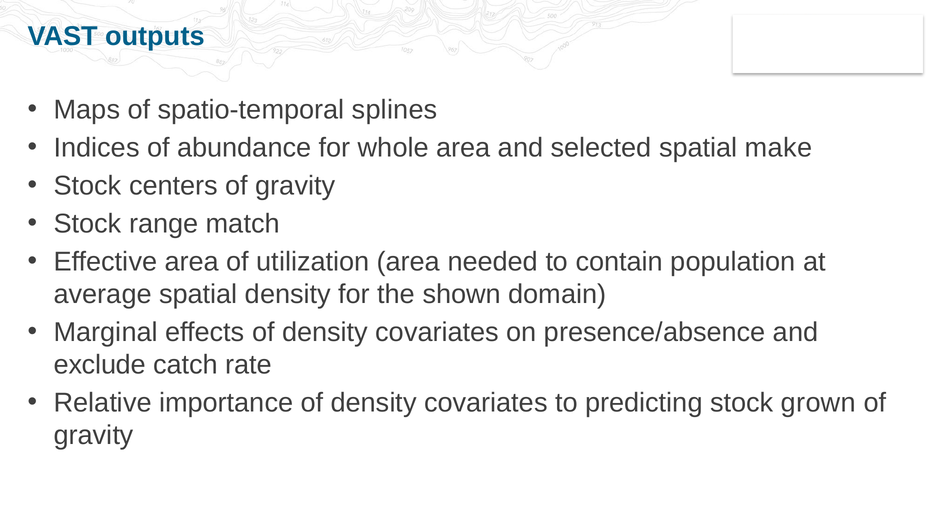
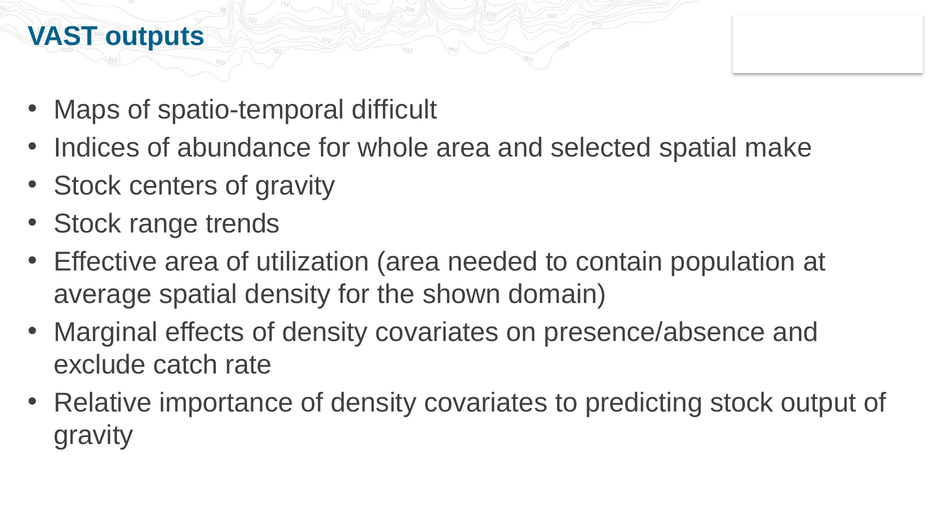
splines: splines -> difficult
match: match -> trends
grown: grown -> output
